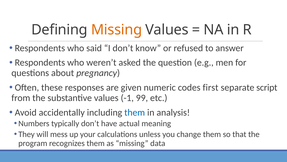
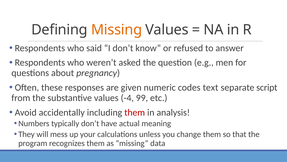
first: first -> text
-1: -1 -> -4
them at (135, 112) colour: blue -> red
